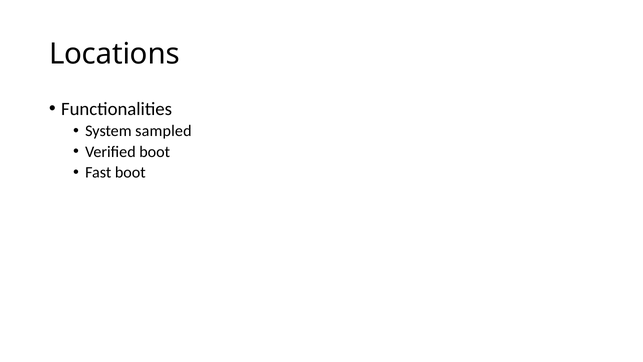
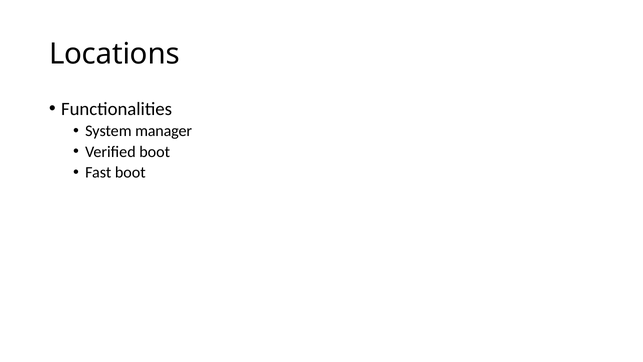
sampled: sampled -> manager
